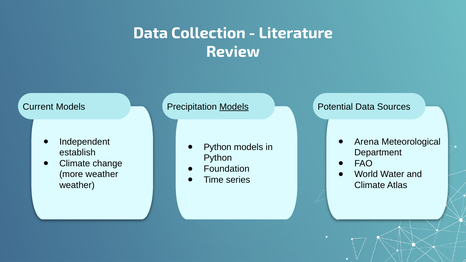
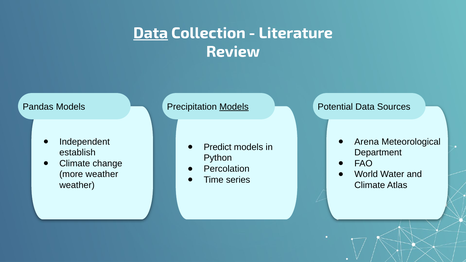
Data at (151, 33) underline: none -> present
Current: Current -> Pandas
Python at (218, 147): Python -> Predict
Foundation: Foundation -> Percolation
